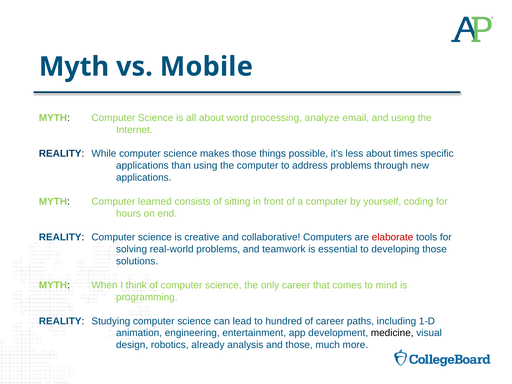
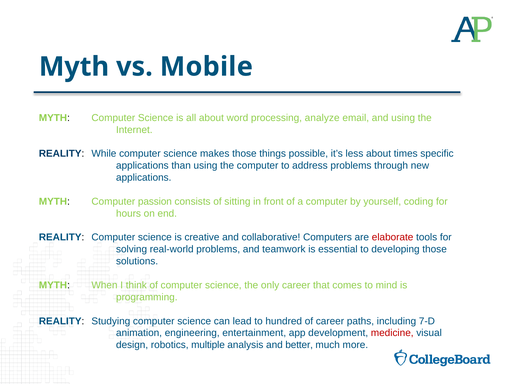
learned: learned -> passion
1-D: 1-D -> 7-D
medicine colour: black -> red
already: already -> multiple
and those: those -> better
